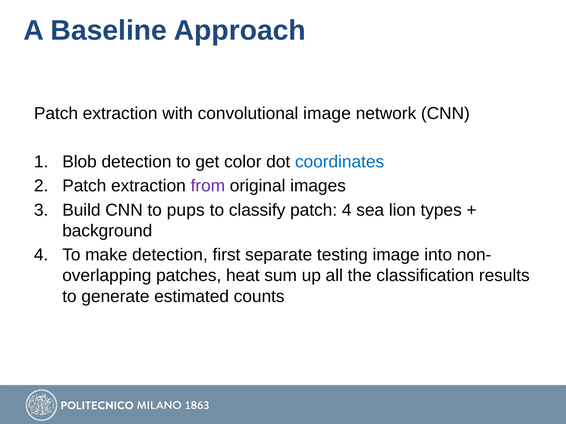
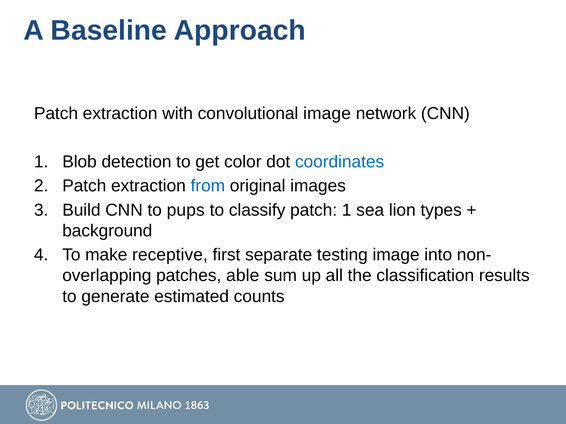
from colour: purple -> blue
patch 4: 4 -> 1
make detection: detection -> receptive
heat: heat -> able
